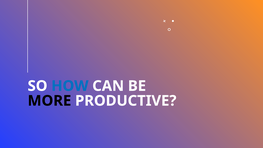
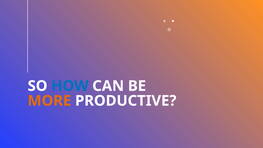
MORE colour: black -> orange
